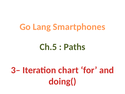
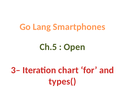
Paths: Paths -> Open
doing(: doing( -> types(
